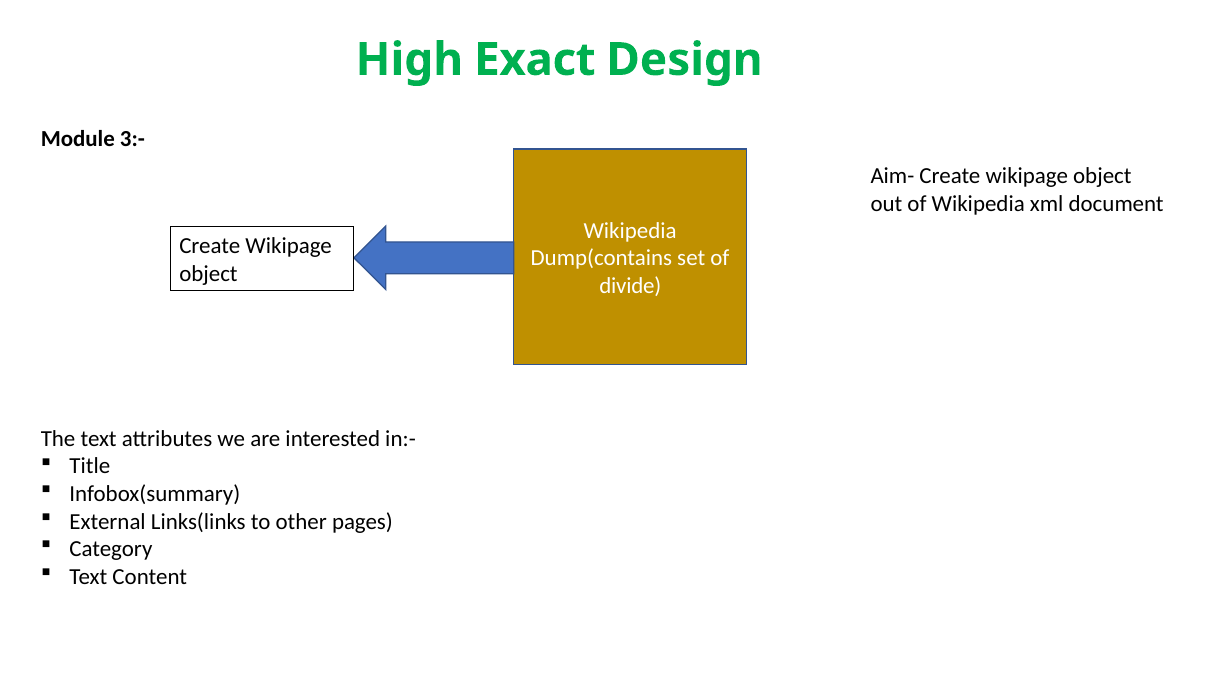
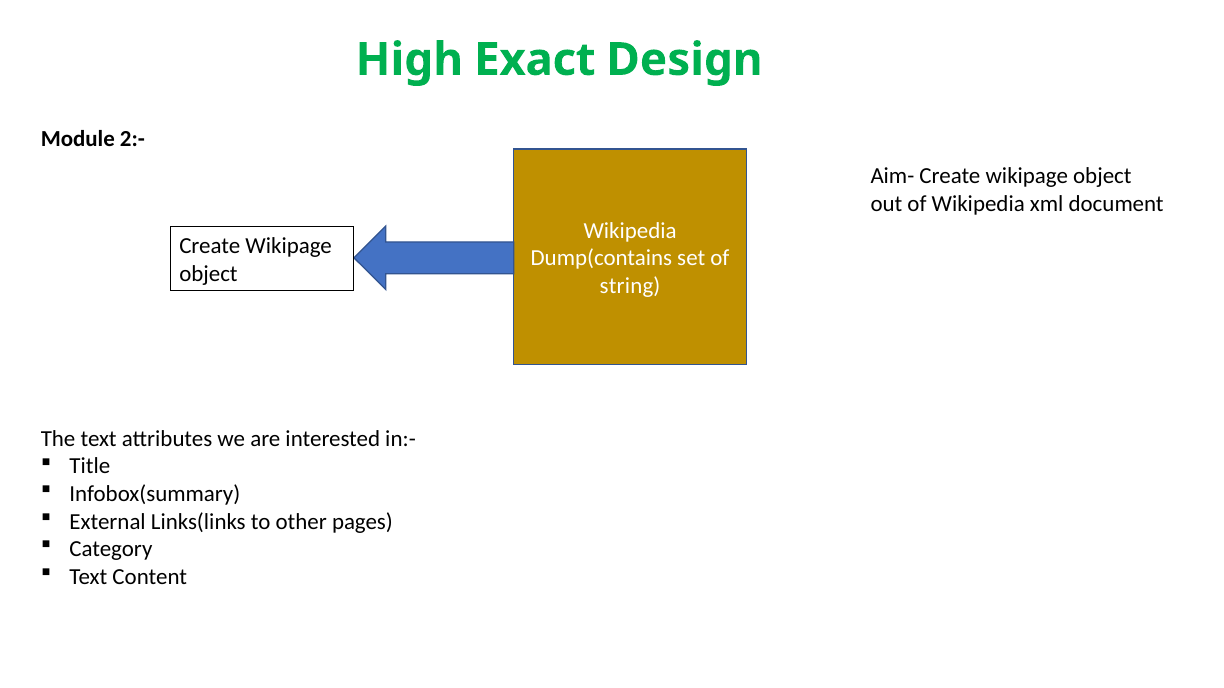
3:-: 3:- -> 2:-
divide: divide -> string
